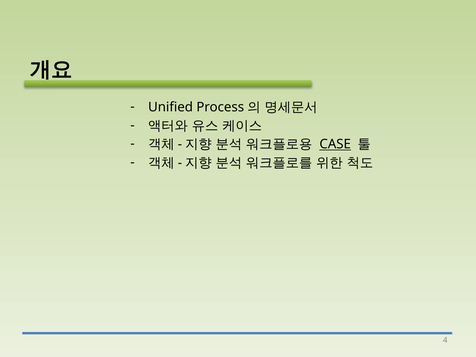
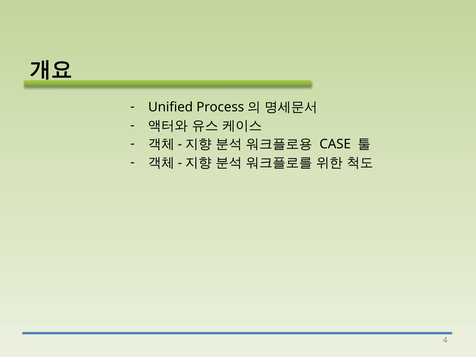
CASE underline: present -> none
